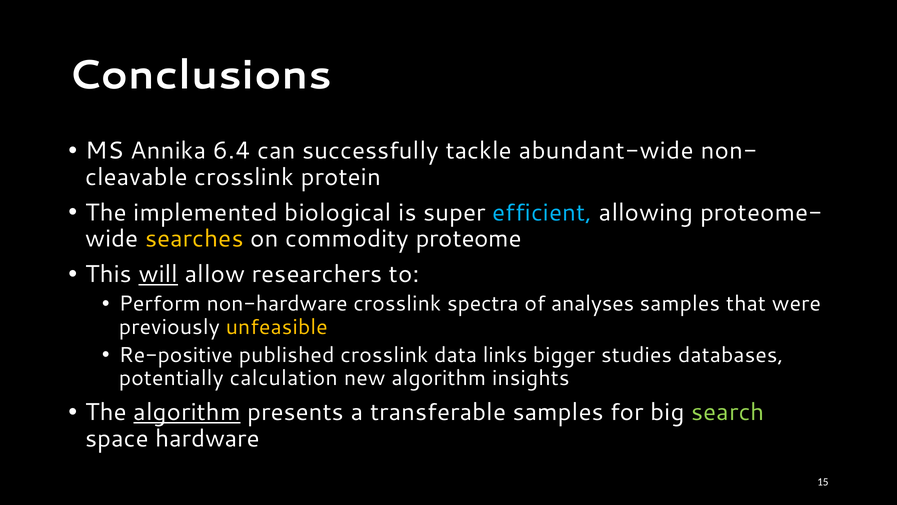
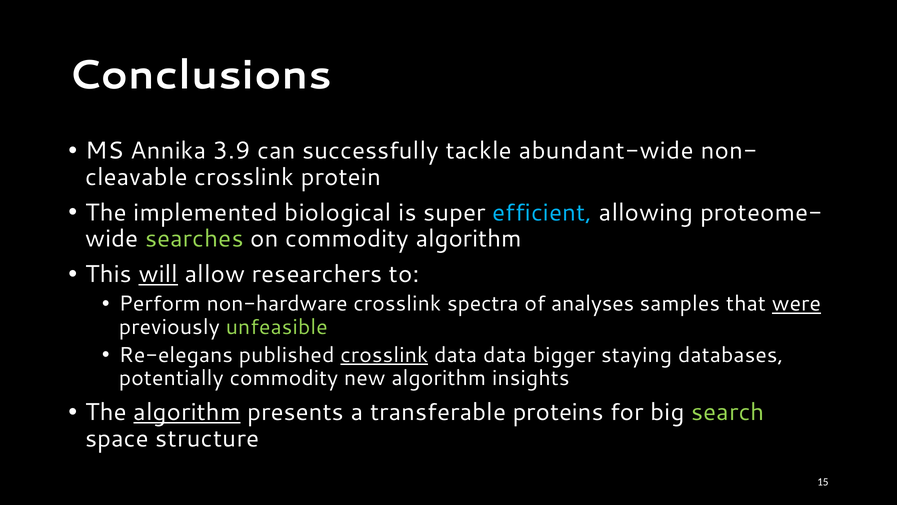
6.4: 6.4 -> 3.9
searches colour: yellow -> light green
commodity proteome: proteome -> algorithm
were underline: none -> present
unfeasible colour: yellow -> light green
Re-positive: Re-positive -> Re-elegans
crosslink at (384, 355) underline: none -> present
data links: links -> data
studies: studies -> staying
potentially calculation: calculation -> commodity
transferable samples: samples -> proteins
hardware: hardware -> structure
